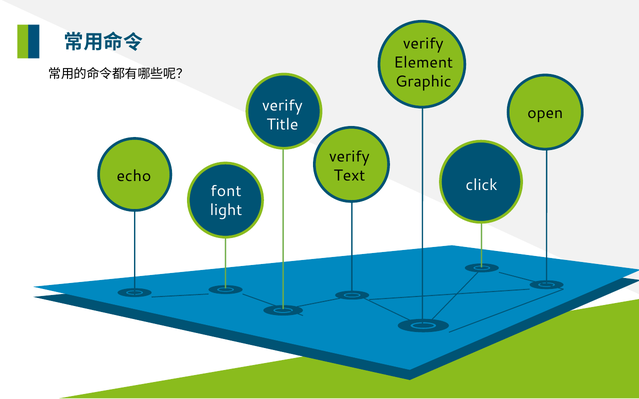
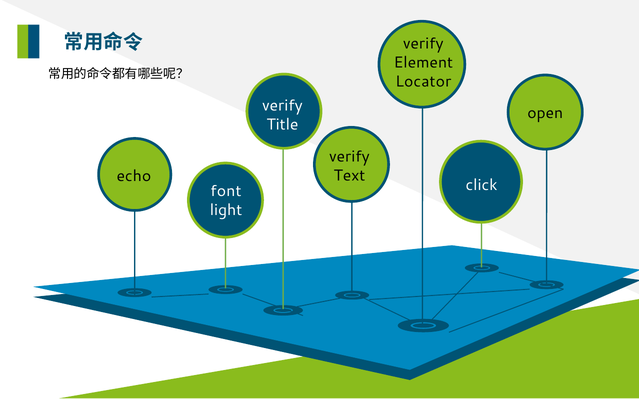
Graphic: Graphic -> Locator
